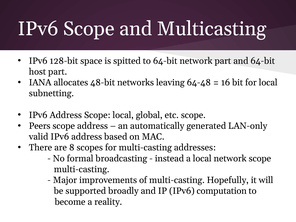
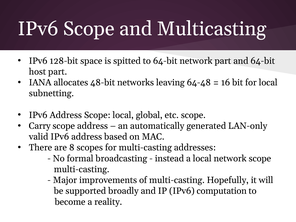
Peers: Peers -> Carry
